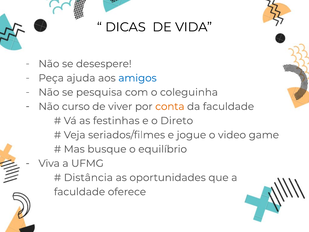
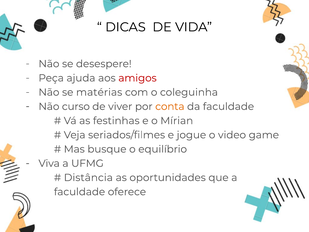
amigos colour: blue -> red
pesquisa: pesquisa -> matérias
Direto: Direto -> Mírian
